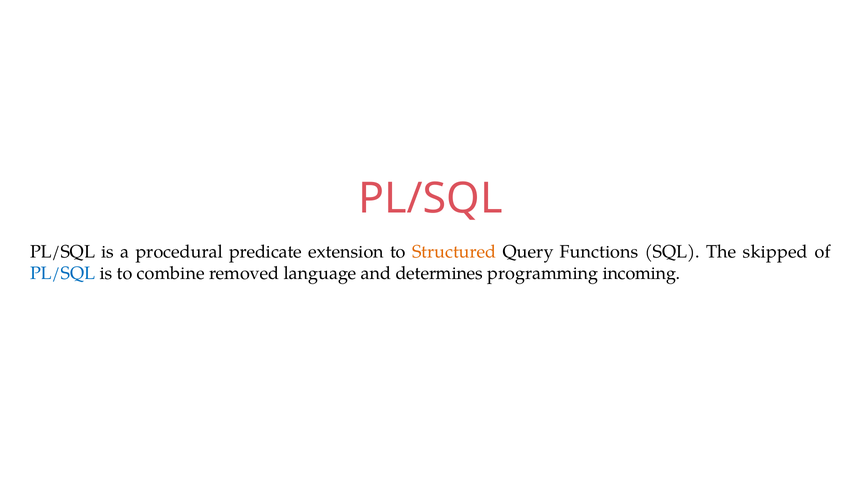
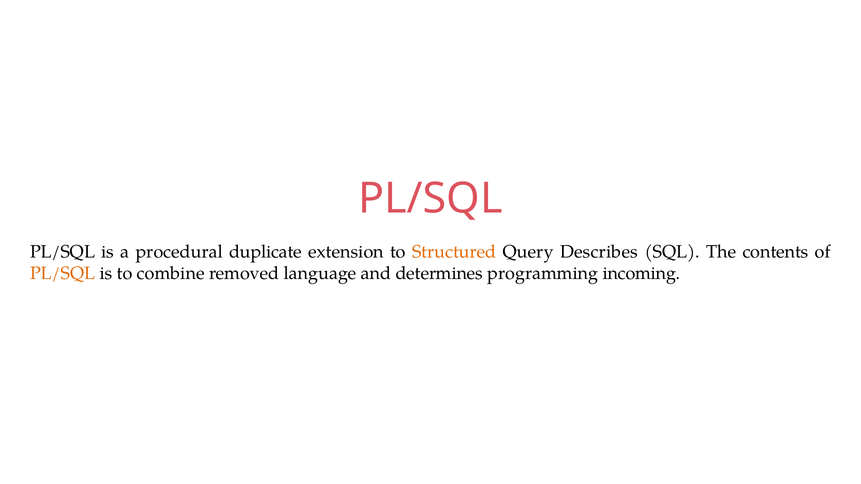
predicate: predicate -> duplicate
Functions: Functions -> Describes
skipped: skipped -> contents
PL/SQL at (63, 273) colour: blue -> orange
